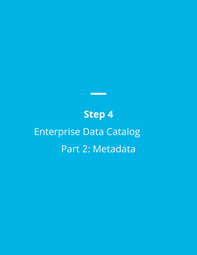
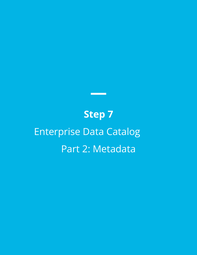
4: 4 -> 7
